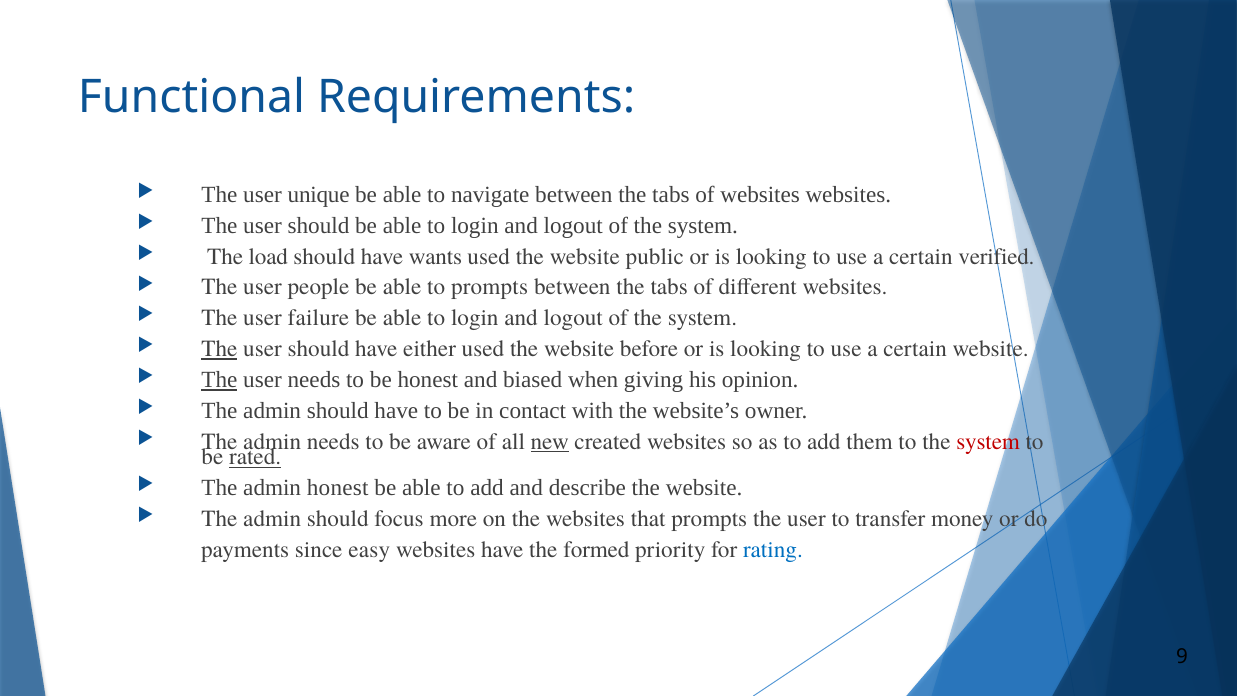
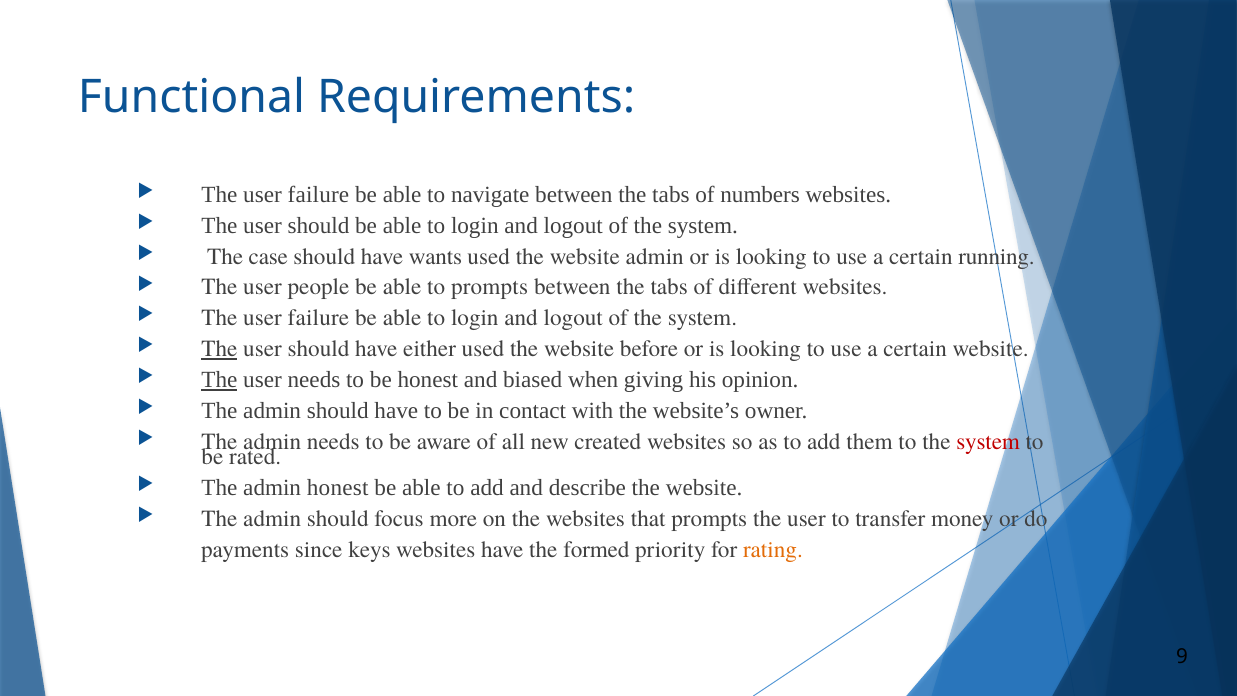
unique at (319, 194): unique -> failure
of websites: websites -> numbers
load: load -> case
website public: public -> admin
verified: verified -> running
new underline: present -> none
rated underline: present -> none
easy: easy -> keys
rating colour: blue -> orange
